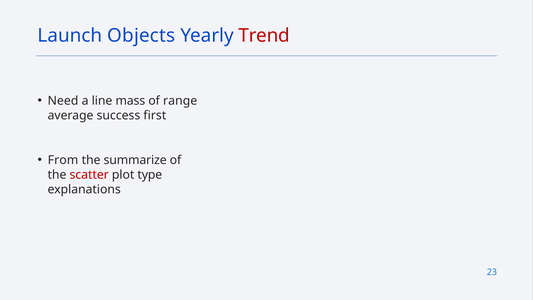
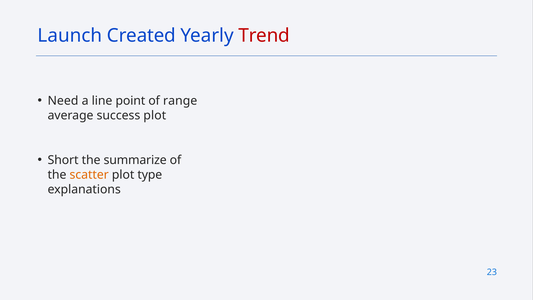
Objects: Objects -> Created
mass: mass -> point
success first: first -> plot
From: From -> Short
scatter colour: red -> orange
